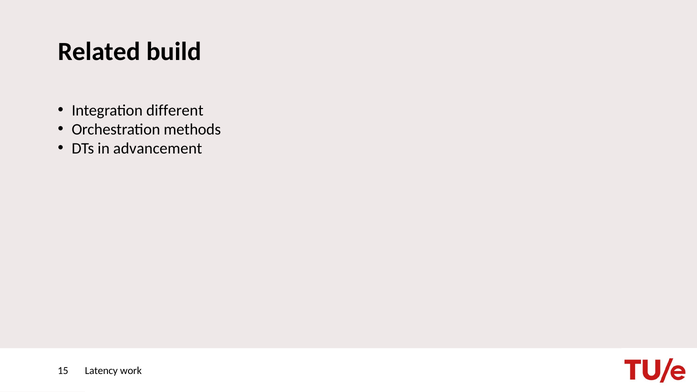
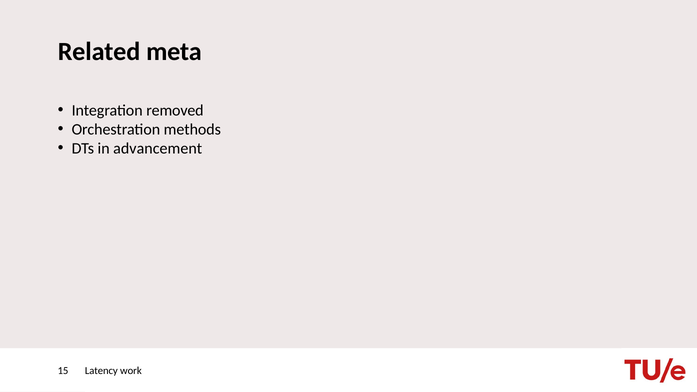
build: build -> meta
different: different -> removed
